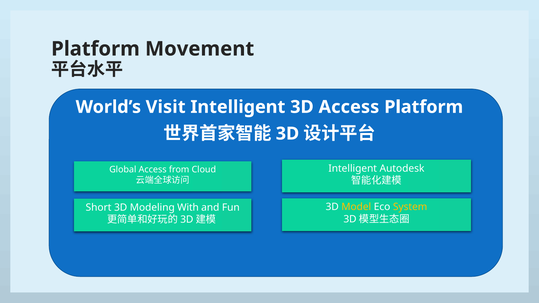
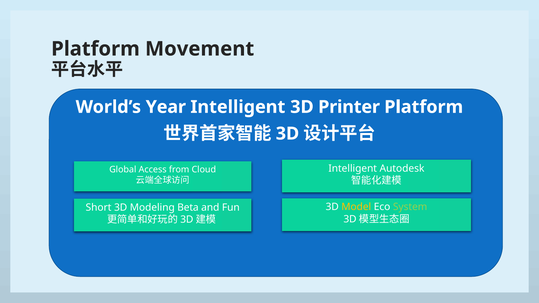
Visit: Visit -> Year
3D Access: Access -> Printer
System colour: yellow -> light green
With: With -> Beta
